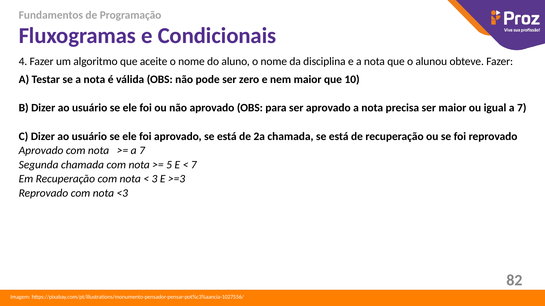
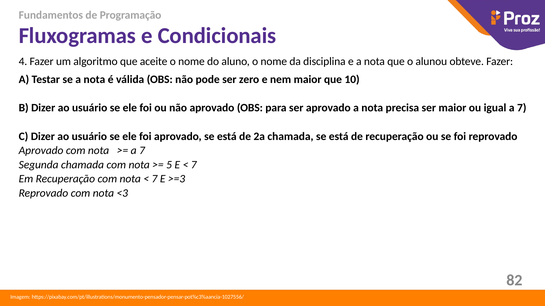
3 at (154, 179): 3 -> 7
